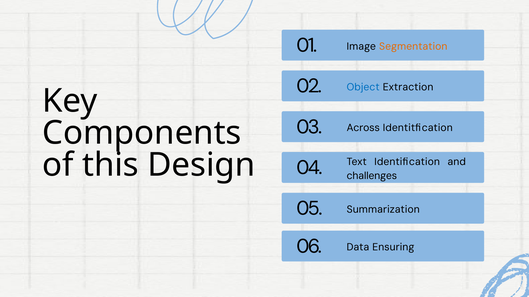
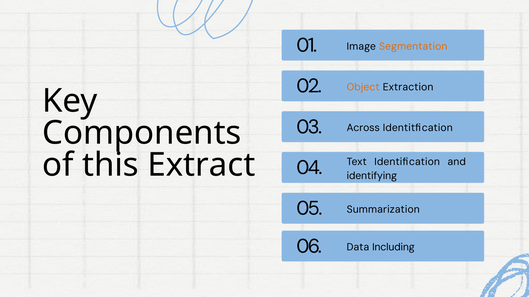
Object colour: blue -> orange
Design: Design -> Extract
challenges: challenges -> identifying
Ensuring: Ensuring -> Including
